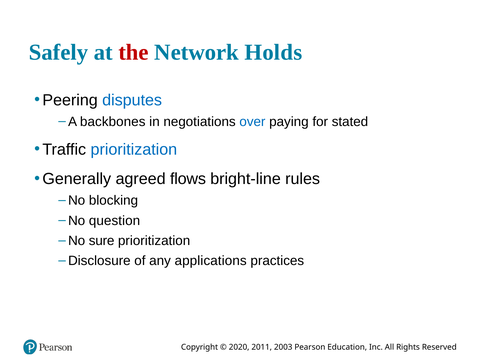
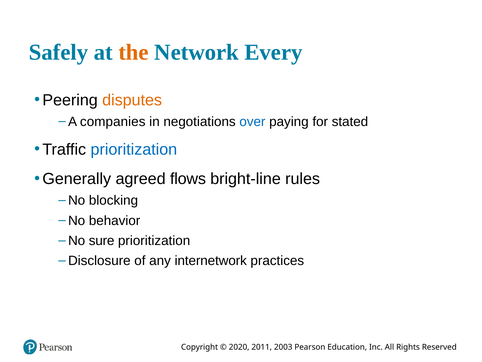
the colour: red -> orange
Holds: Holds -> Every
disputes colour: blue -> orange
backbones: backbones -> companies
question: question -> behavior
applications: applications -> internetwork
